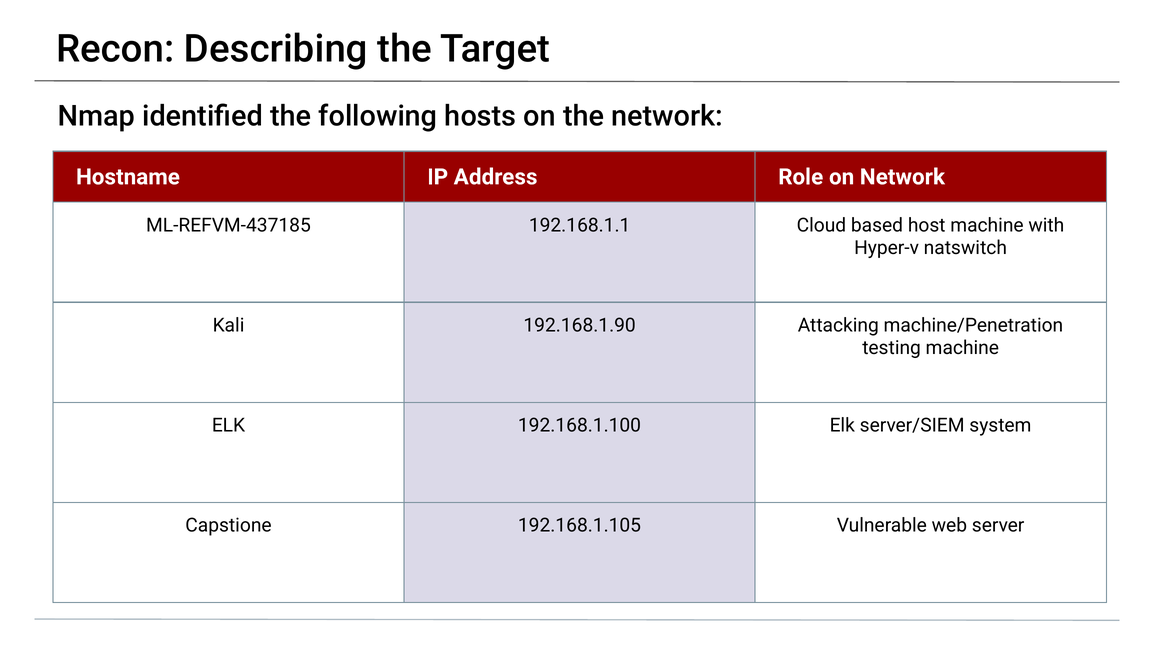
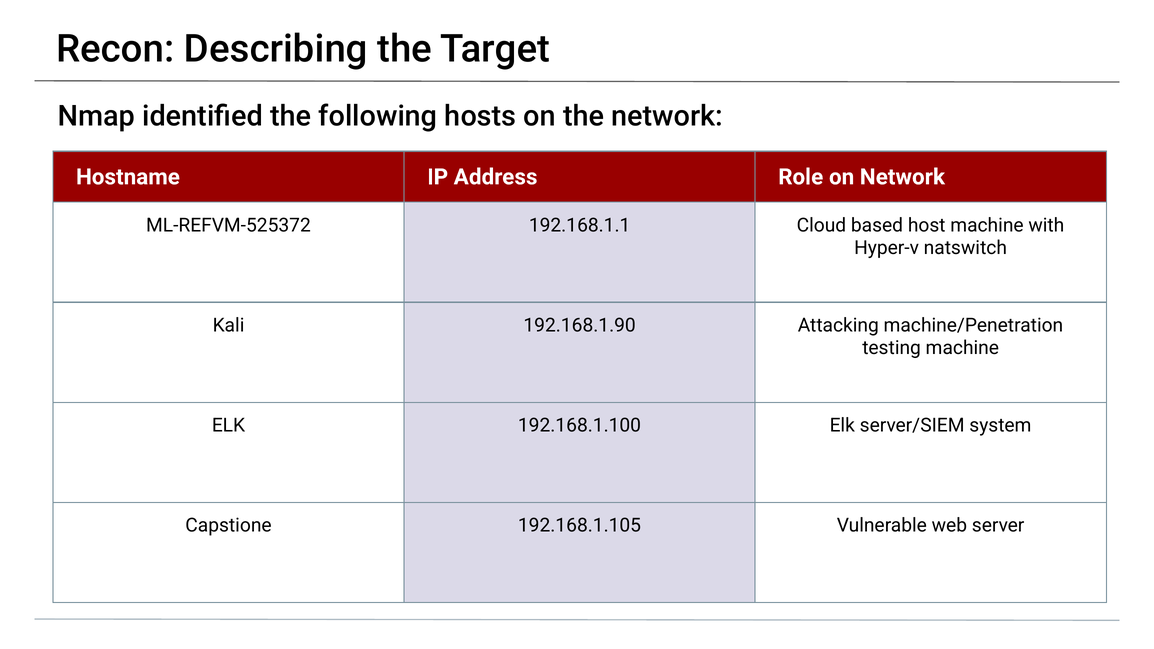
ML-REFVM-437185: ML-REFVM-437185 -> ML-REFVM-525372
